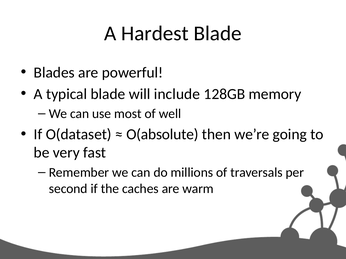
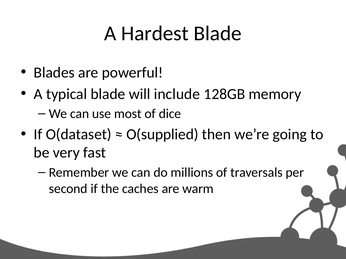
well: well -> dice
O(absolute: O(absolute -> O(supplied
